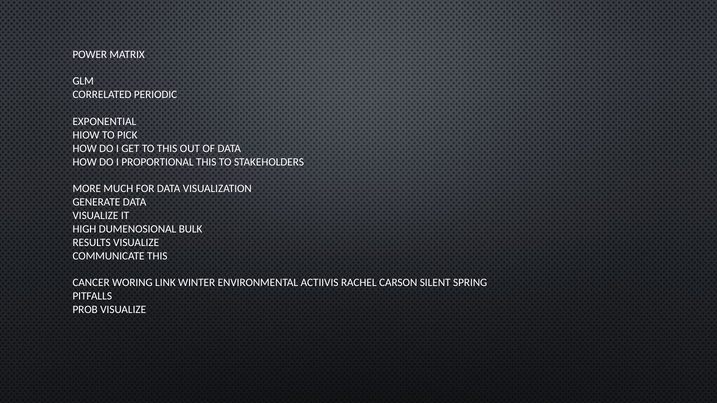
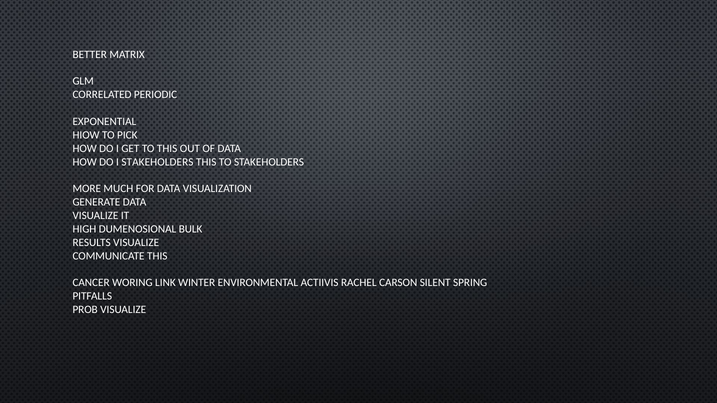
POWER: POWER -> BETTER
I PROPORTIONAL: PROPORTIONAL -> STAKEHOLDERS
